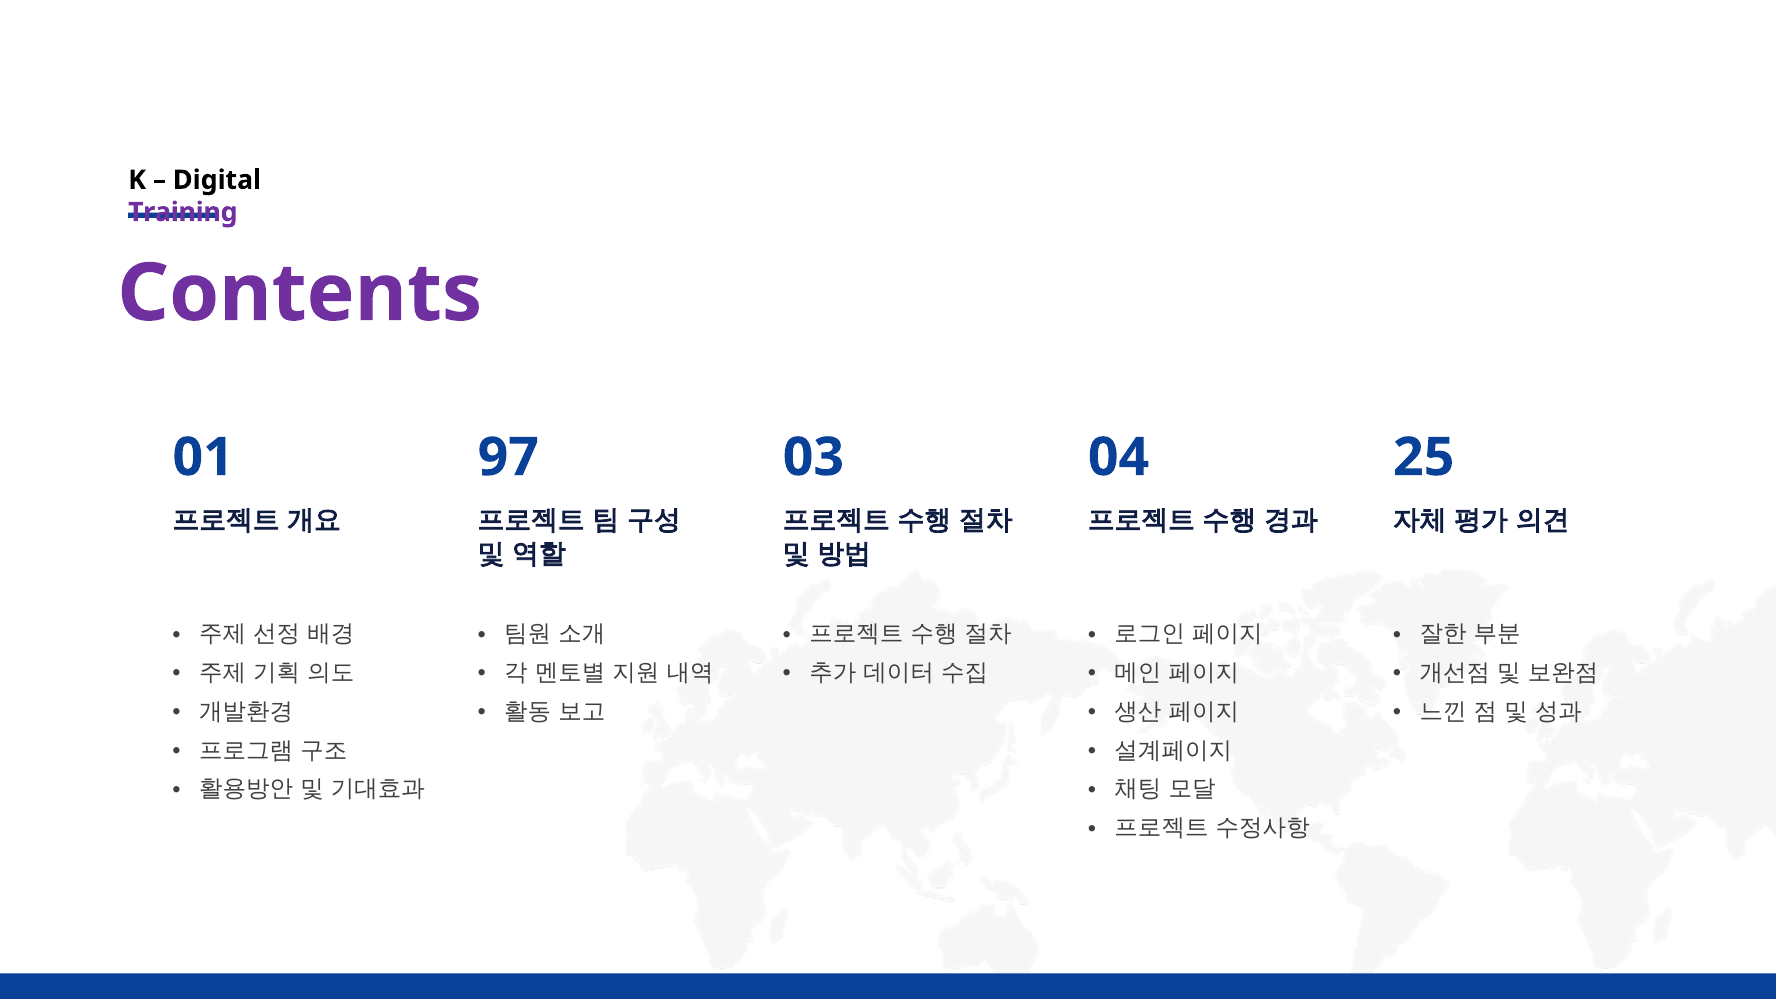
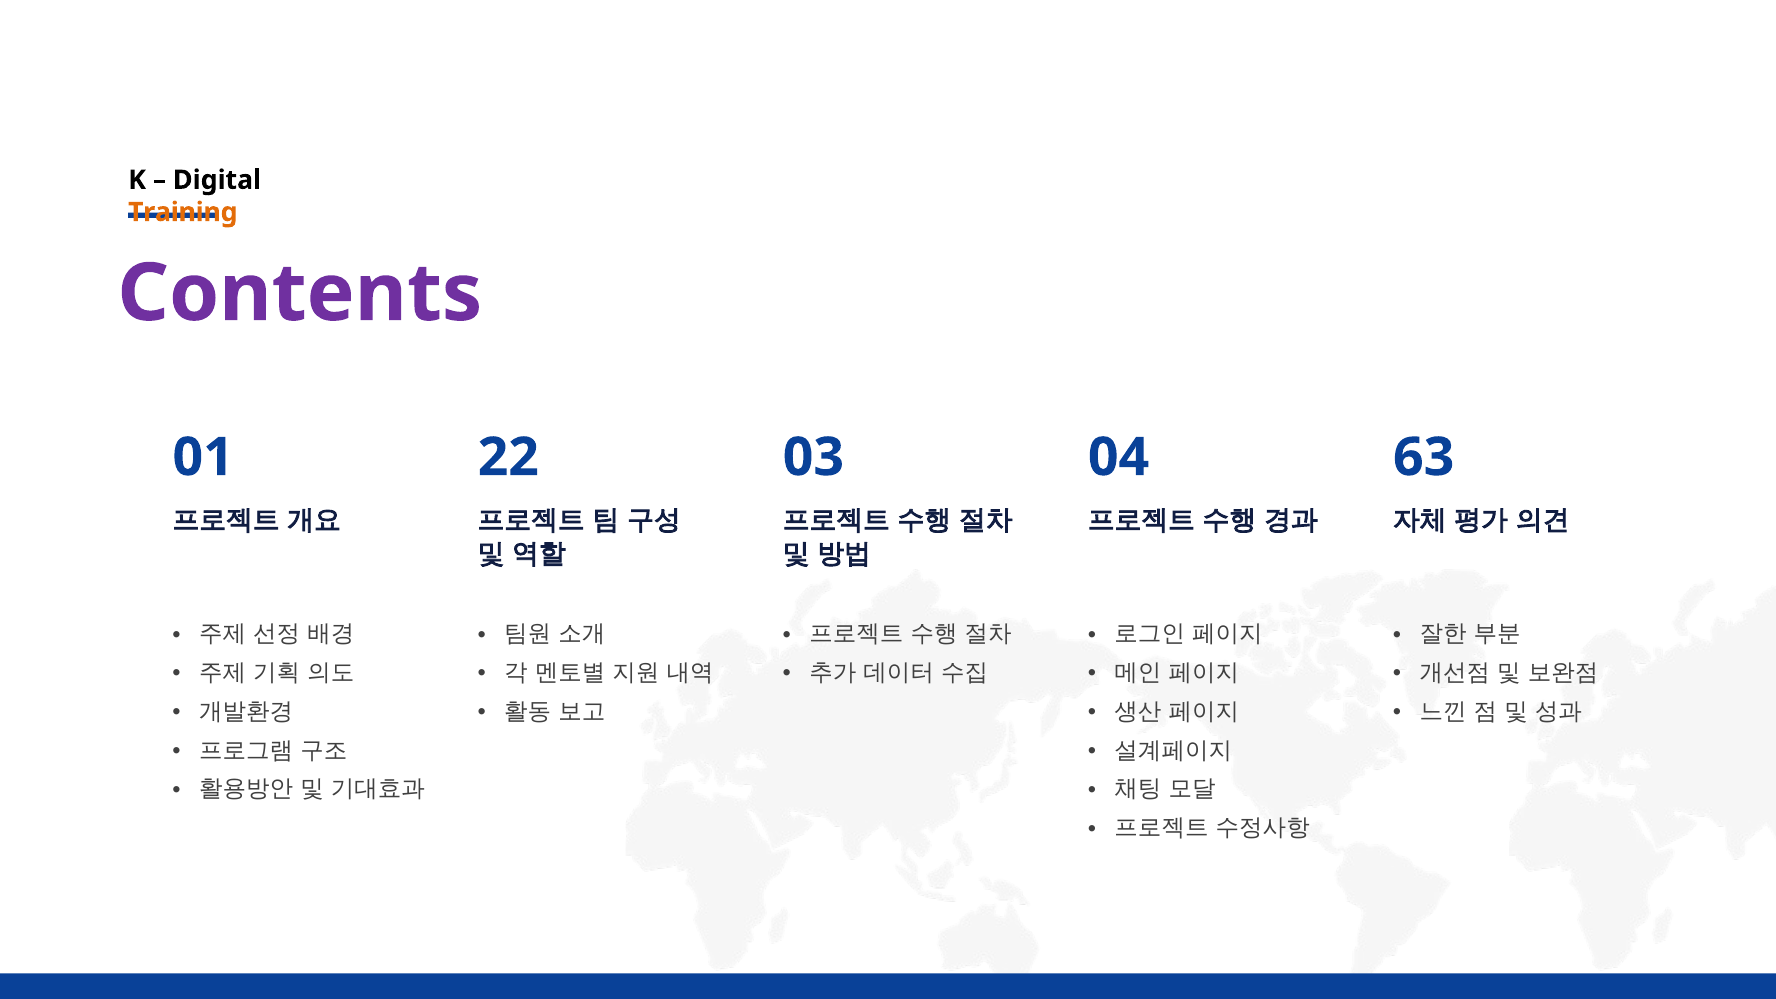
Training colour: purple -> orange
97: 97 -> 22
25: 25 -> 63
